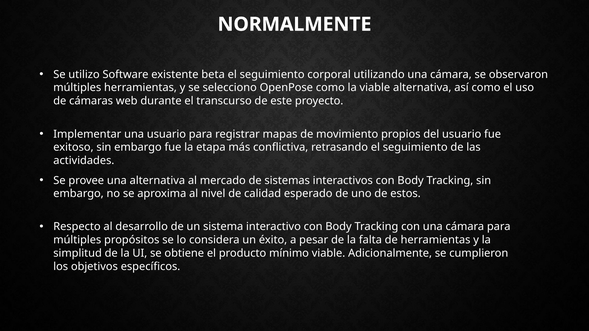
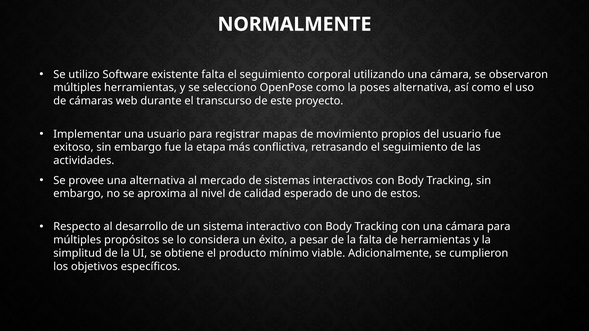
existente beta: beta -> falta
la viable: viable -> poses
